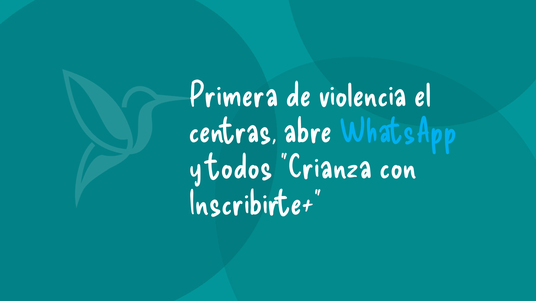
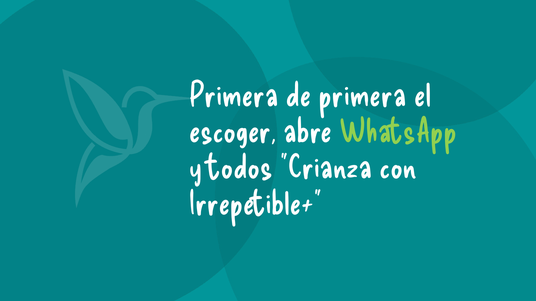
de violencia: violencia -> primera
centras: centras -> escoger
WhatsApp colour: light blue -> light green
Inscribirte+: Inscribirte+ -> Irrepetible+
